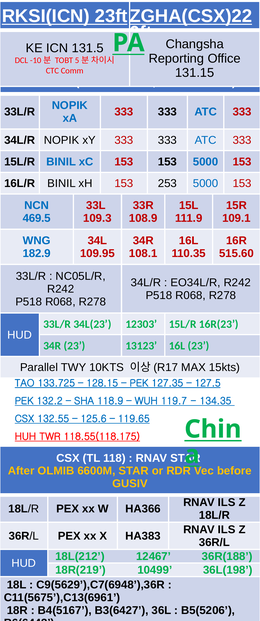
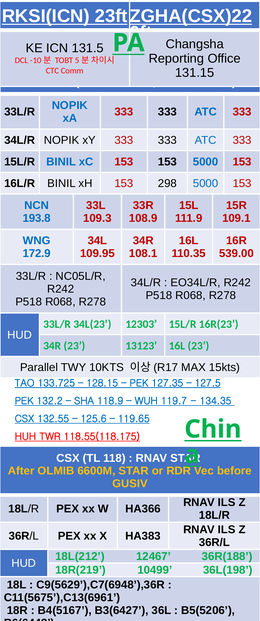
253: 253 -> 298
469.5: 469.5 -> 193.8
182.9: 182.9 -> 172.9
515.60: 515.60 -> 539.00
